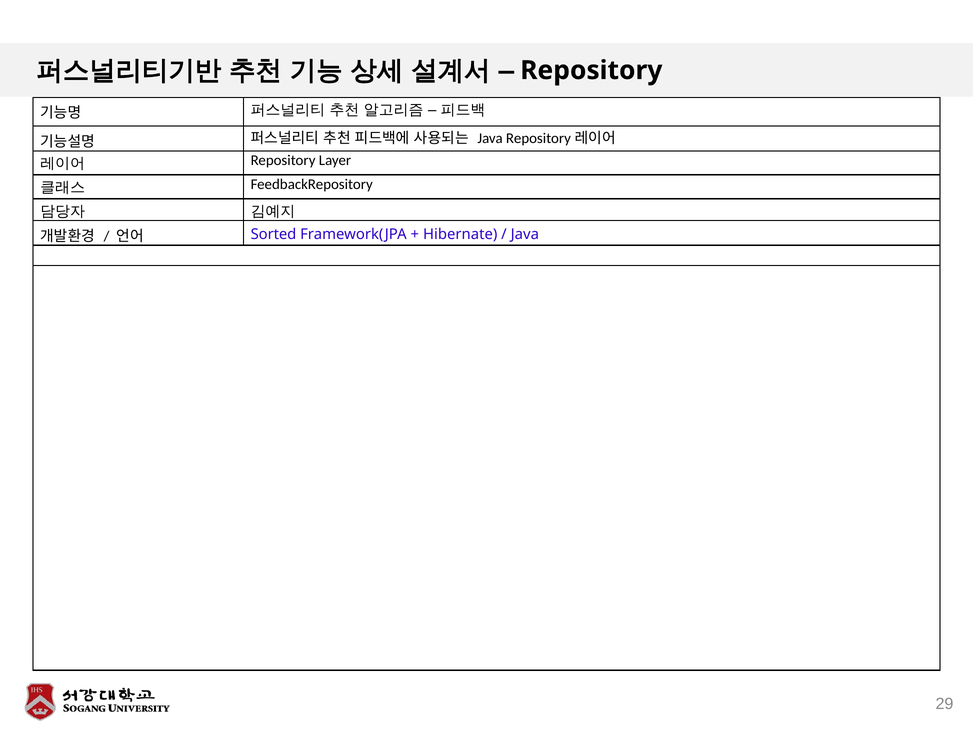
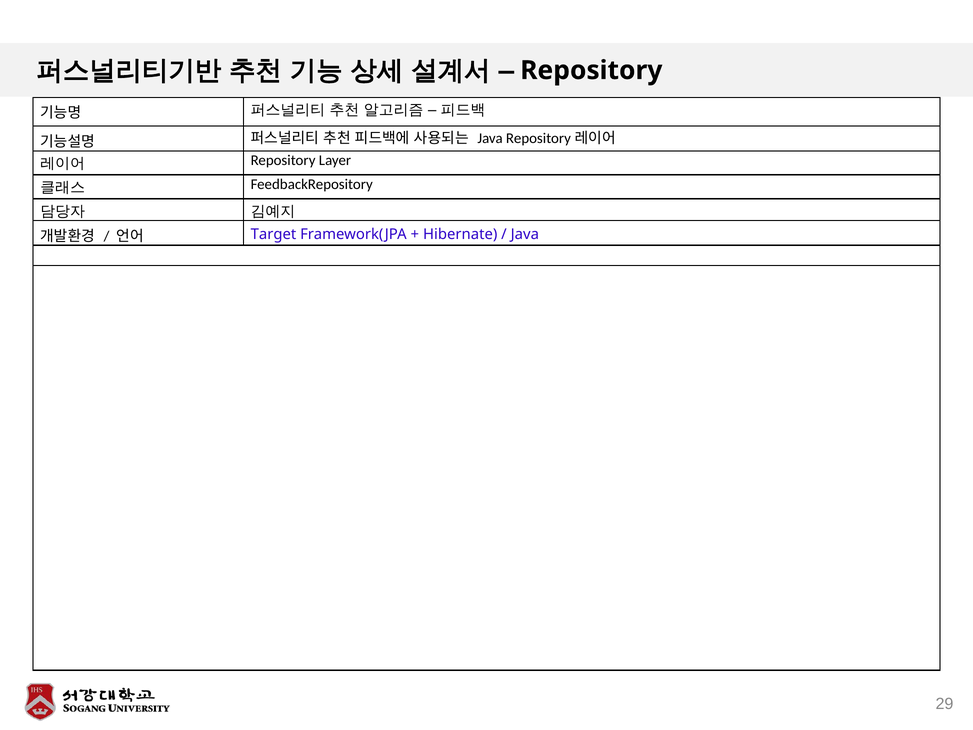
Sorted: Sorted -> Target
